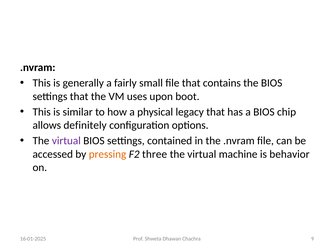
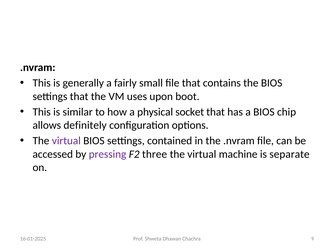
legacy: legacy -> socket
pressing colour: orange -> purple
behavior: behavior -> separate
